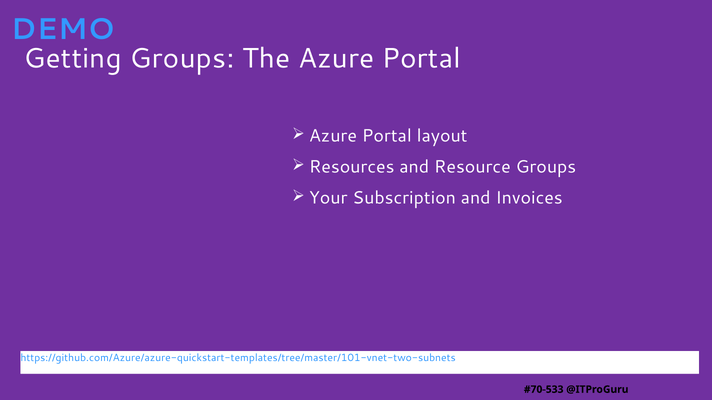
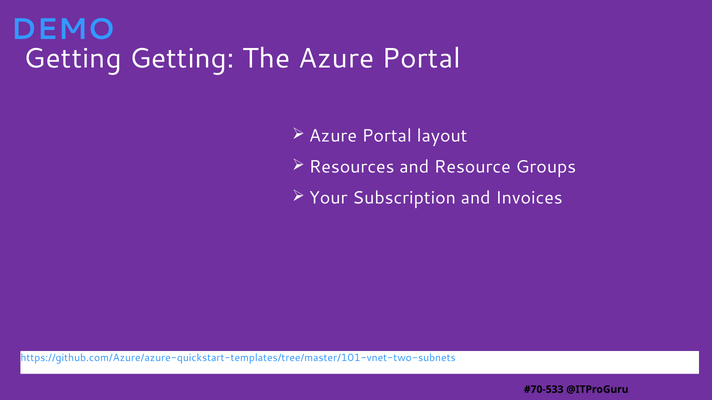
Getting Groups: Groups -> Getting
